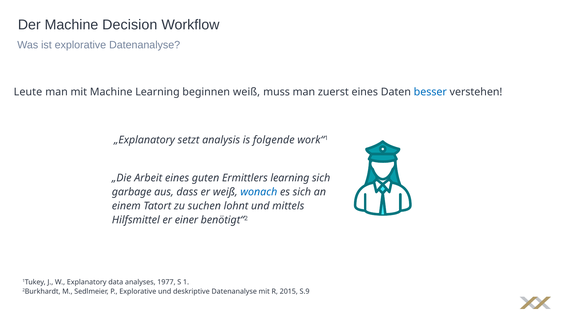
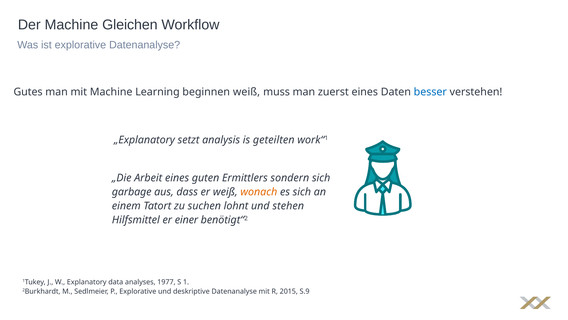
Decision: Decision -> Gleichen
Leute: Leute -> Gutes
folgende: folgende -> geteilten
Ermittlers learning: learning -> sondern
wonach colour: blue -> orange
mittels: mittels -> stehen
